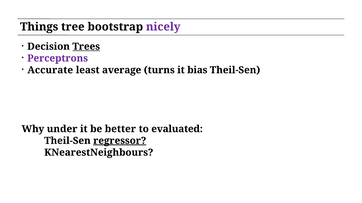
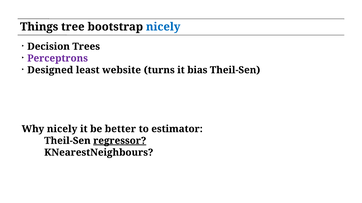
nicely at (163, 27) colour: purple -> blue
Trees underline: present -> none
Accurate: Accurate -> Designed
average: average -> website
Why under: under -> nicely
evaluated: evaluated -> estimator
